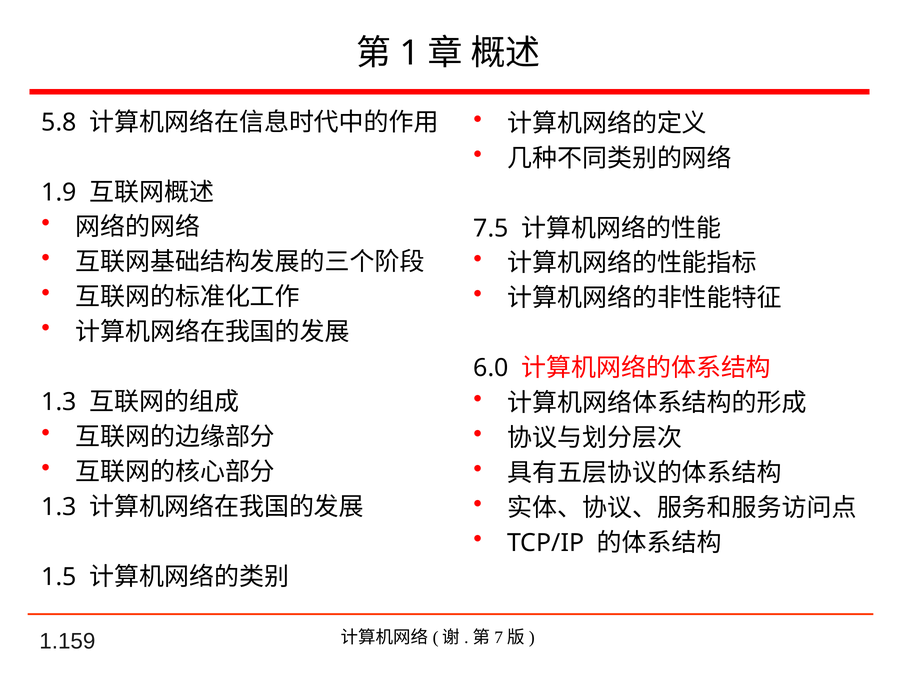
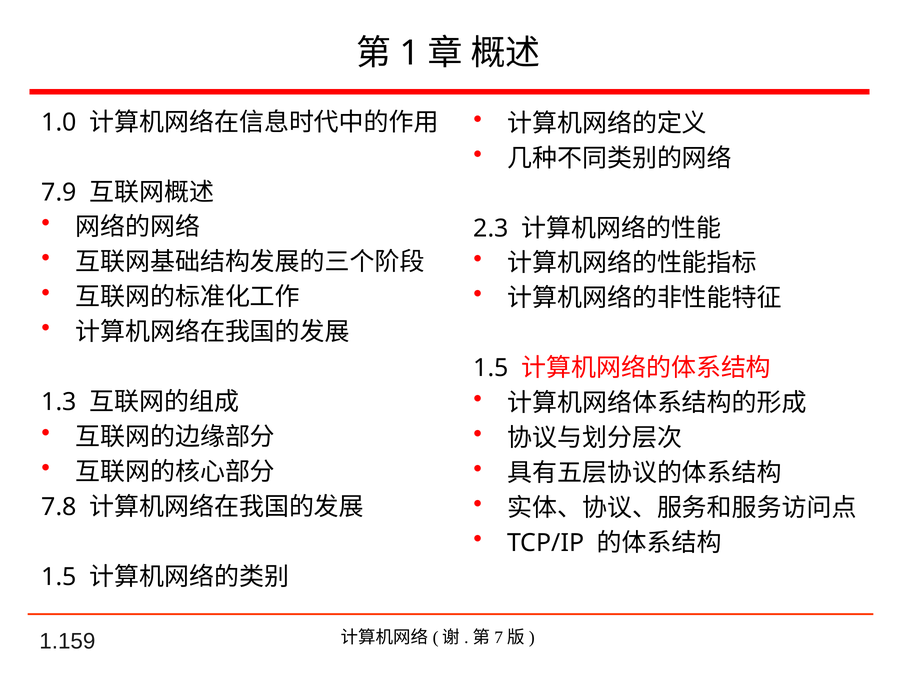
5.8: 5.8 -> 1.0
1.9: 1.9 -> 7.9
7.5: 7.5 -> 2.3
6.0 at (491, 368): 6.0 -> 1.5
1.3 at (59, 506): 1.3 -> 7.8
